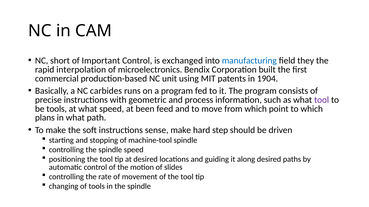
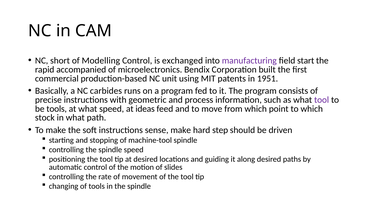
Important: Important -> Modelling
manufacturing colour: blue -> purple
they: they -> start
interpolation: interpolation -> accompanied
1904: 1904 -> 1951
been: been -> ideas
plans: plans -> stock
